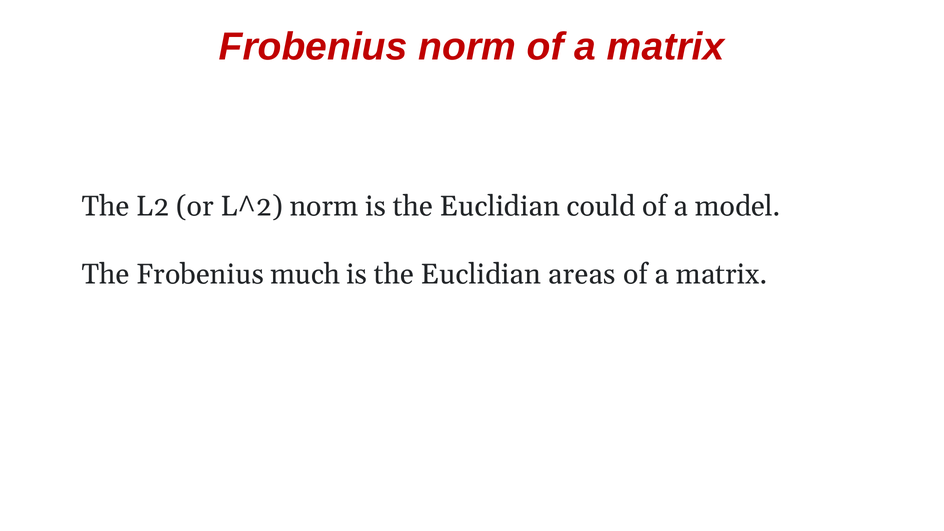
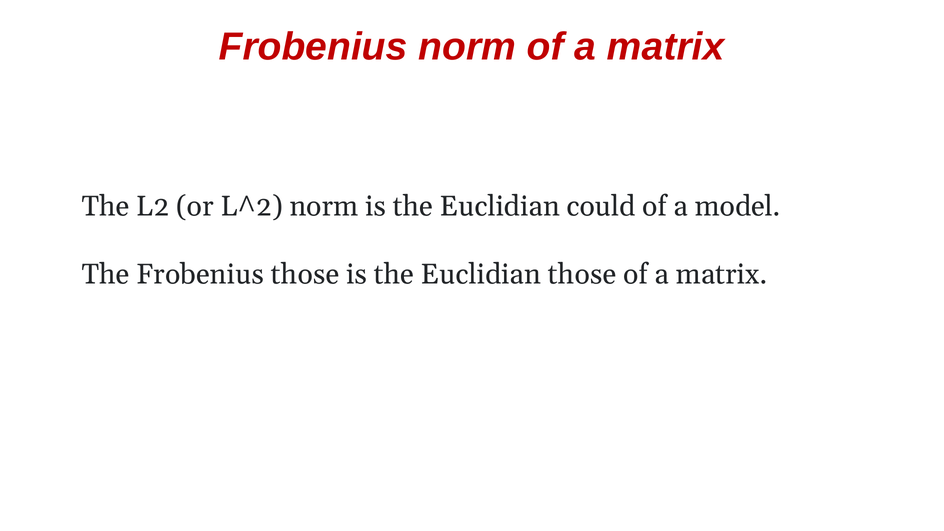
Frobenius much: much -> those
Euclidian areas: areas -> those
